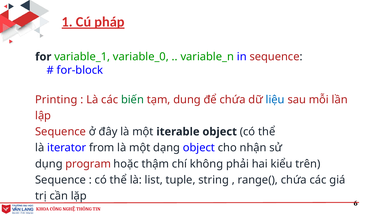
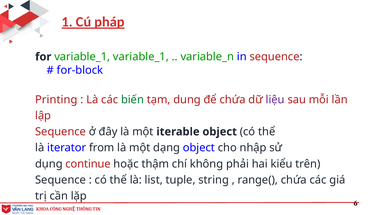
variable_1 variable_0: variable_0 -> variable_1
liệu colour: blue -> purple
nhận: nhận -> nhập
program: program -> continue
